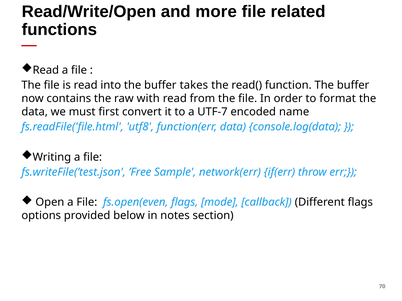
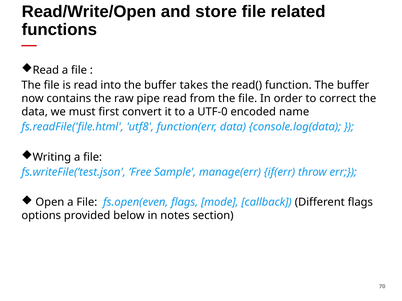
more: more -> store
with: with -> pipe
format: format -> correct
UTF-7: UTF-7 -> UTF-0
network(err: network(err -> manage(err
